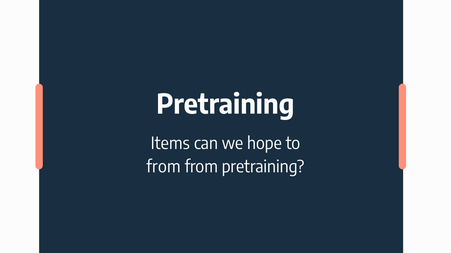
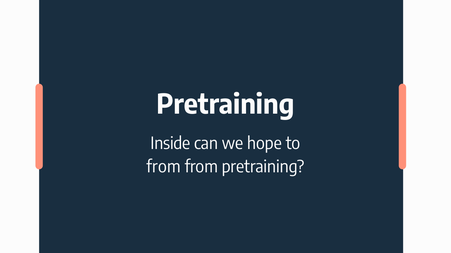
Items: Items -> Inside
